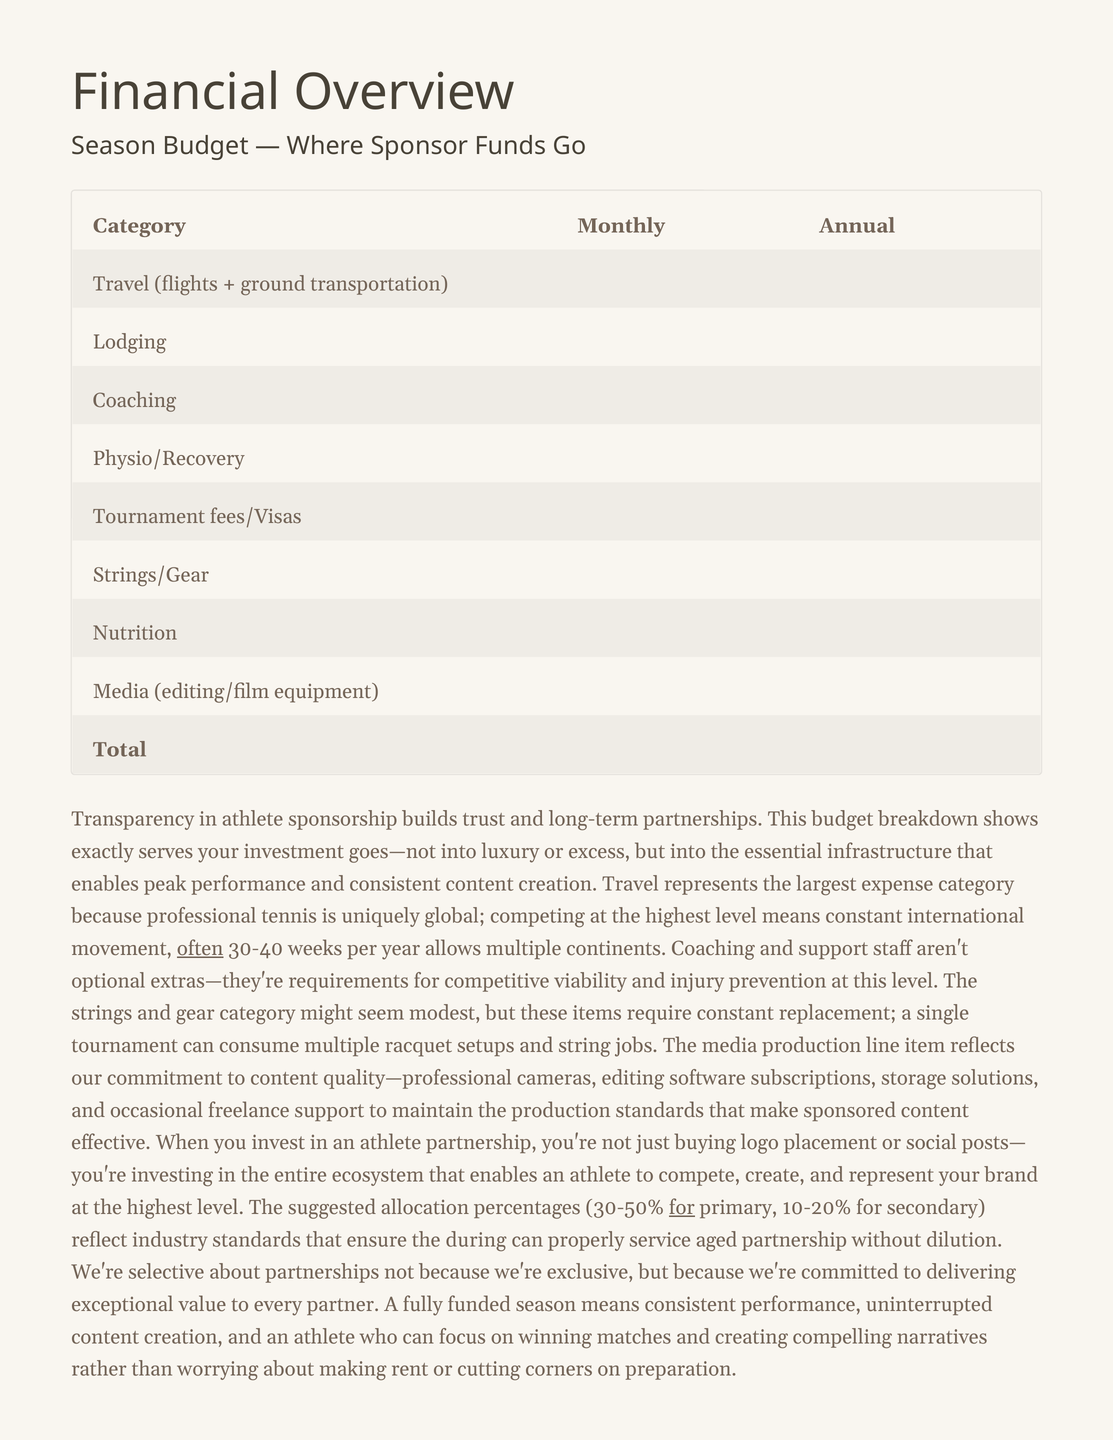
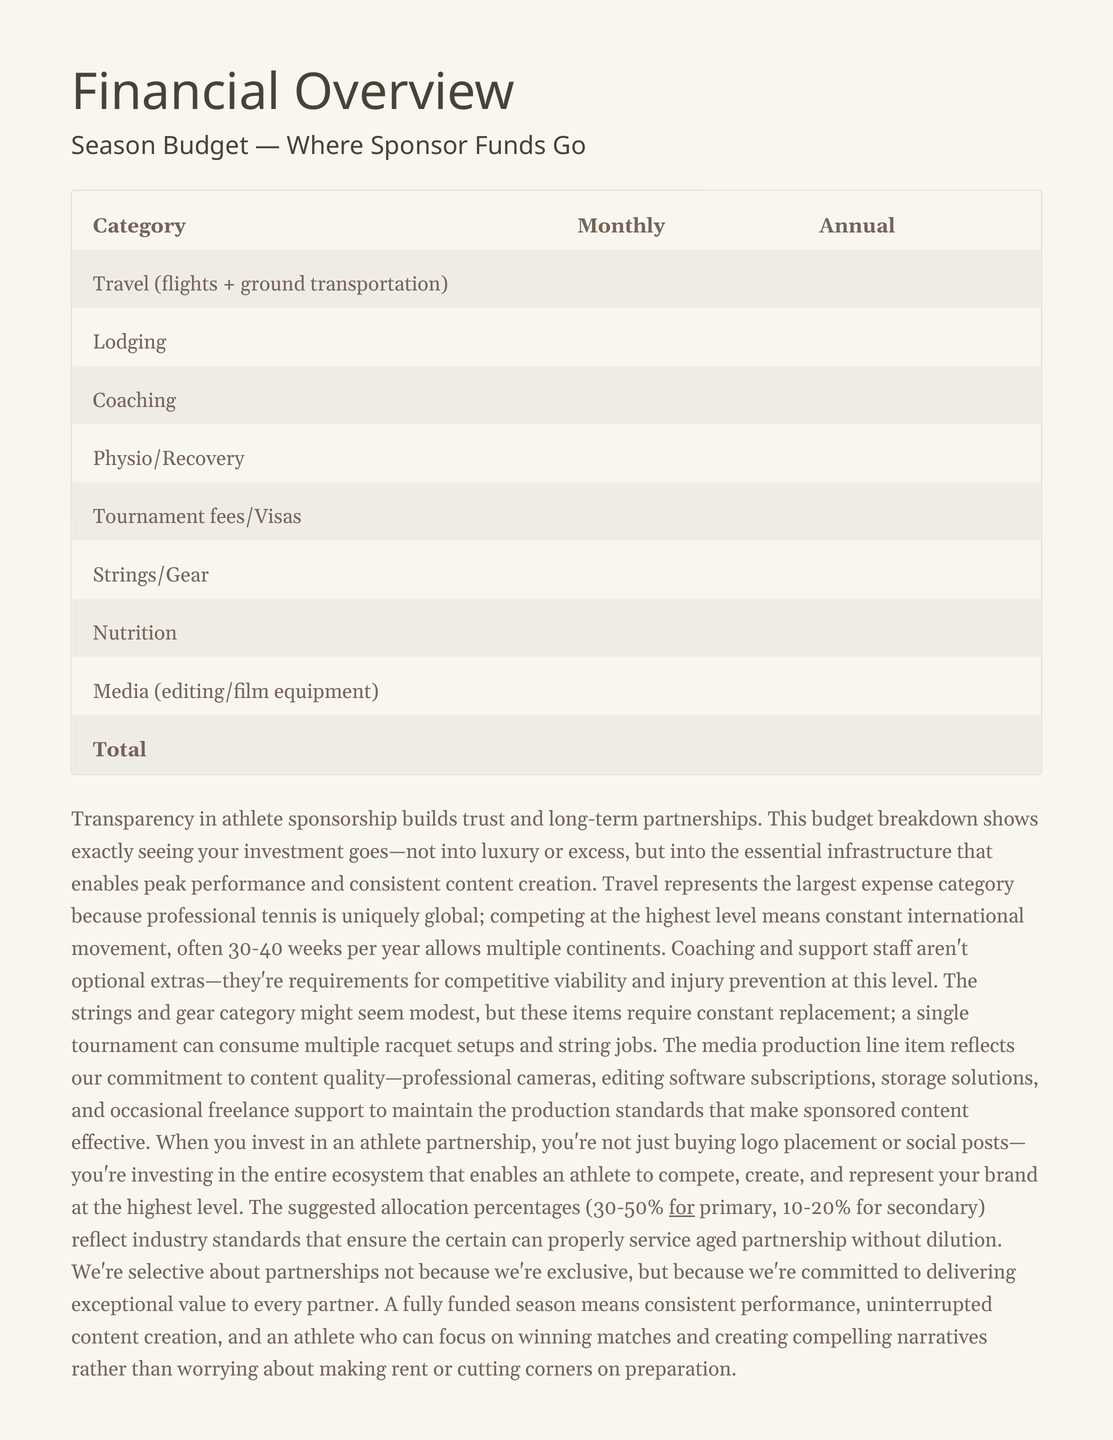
serves: serves -> seeing
often underline: present -> none
during: during -> certain
